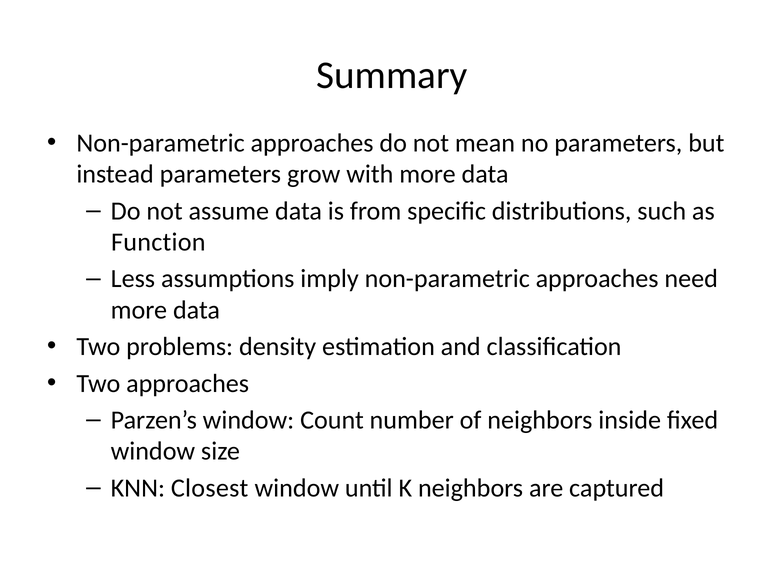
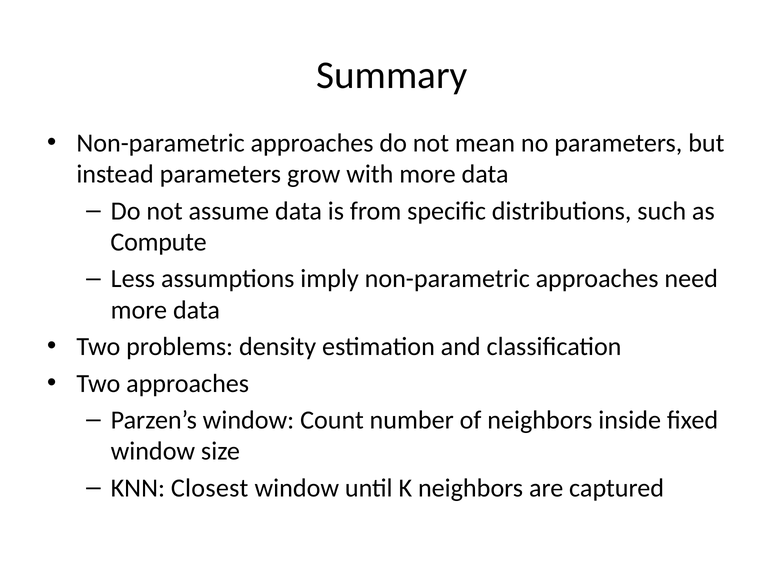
Function: Function -> Compute
